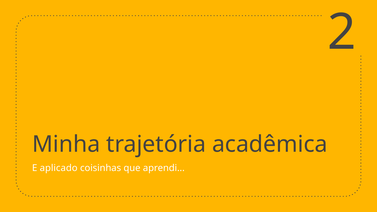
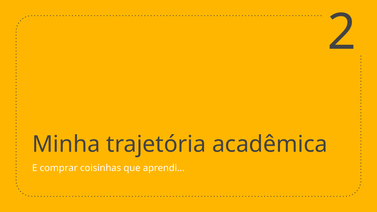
aplicado: aplicado -> comprar
